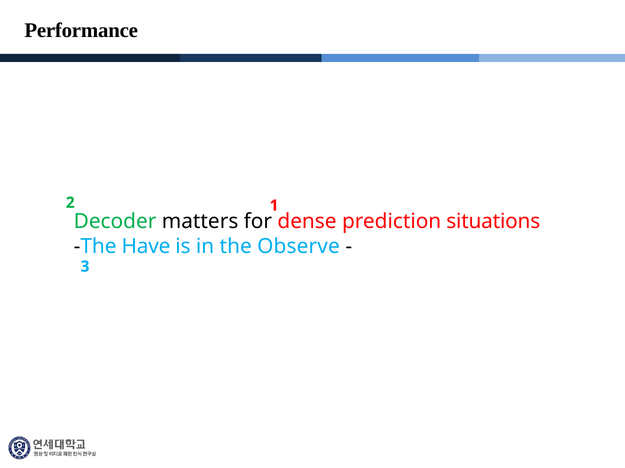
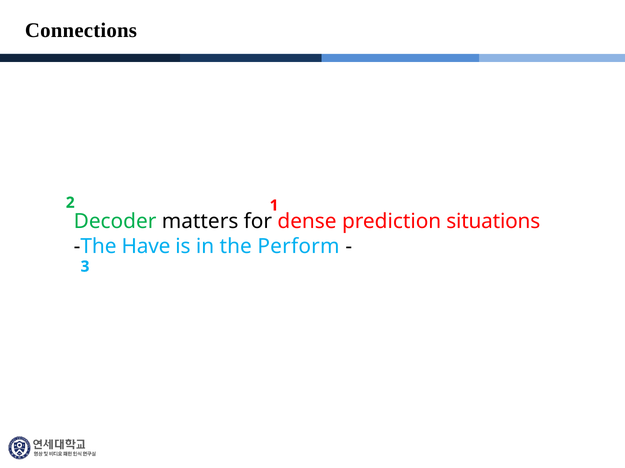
Performance: Performance -> Connections
Observe: Observe -> Perform
